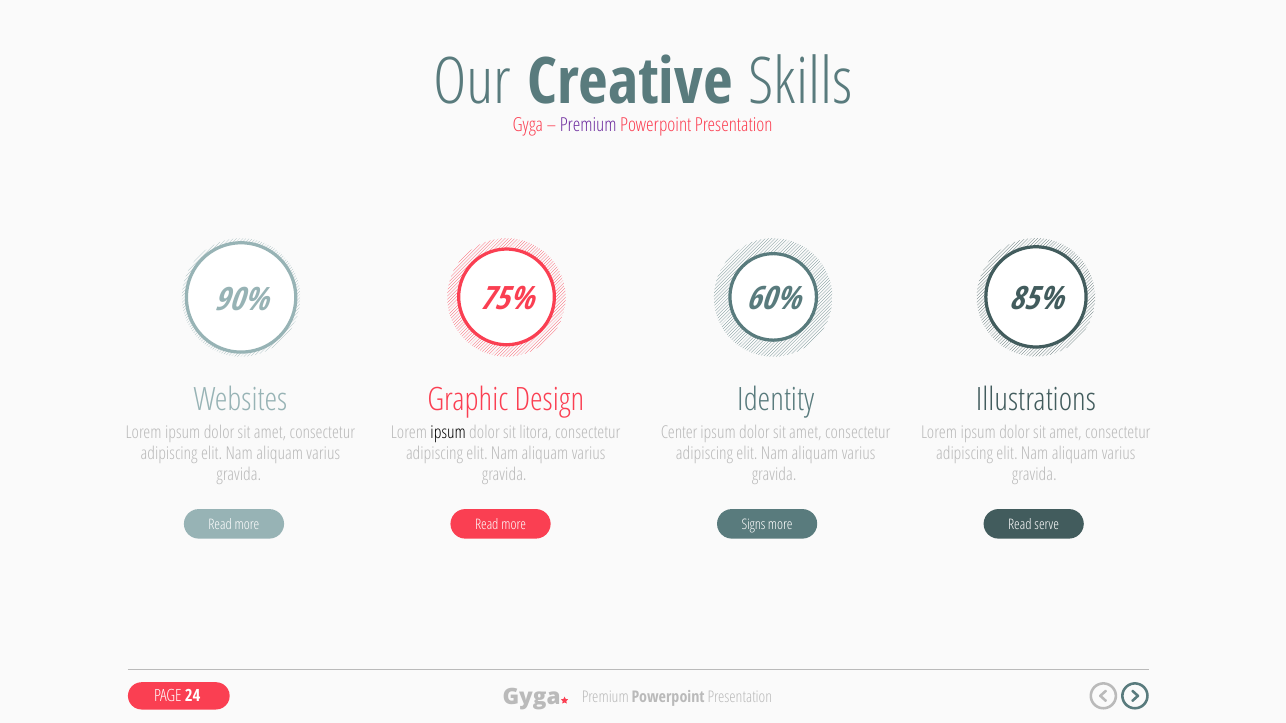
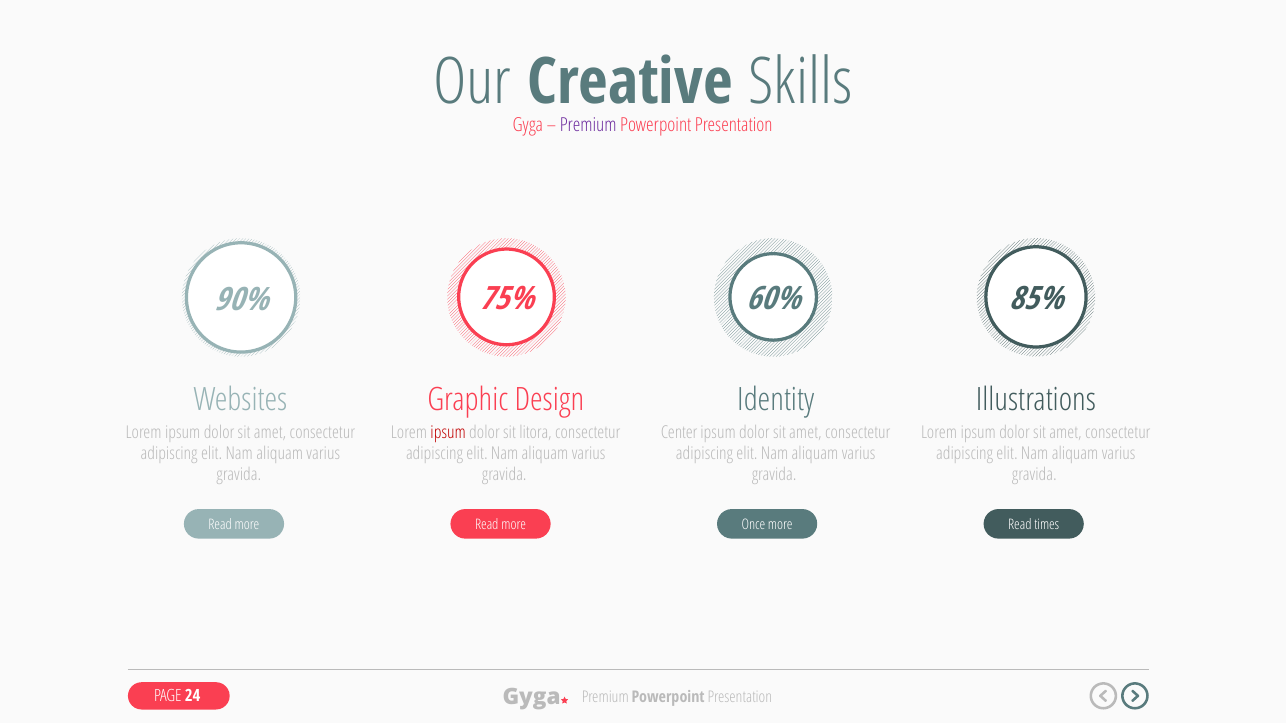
ipsum at (448, 433) colour: black -> red
Signs: Signs -> Once
serve: serve -> times
